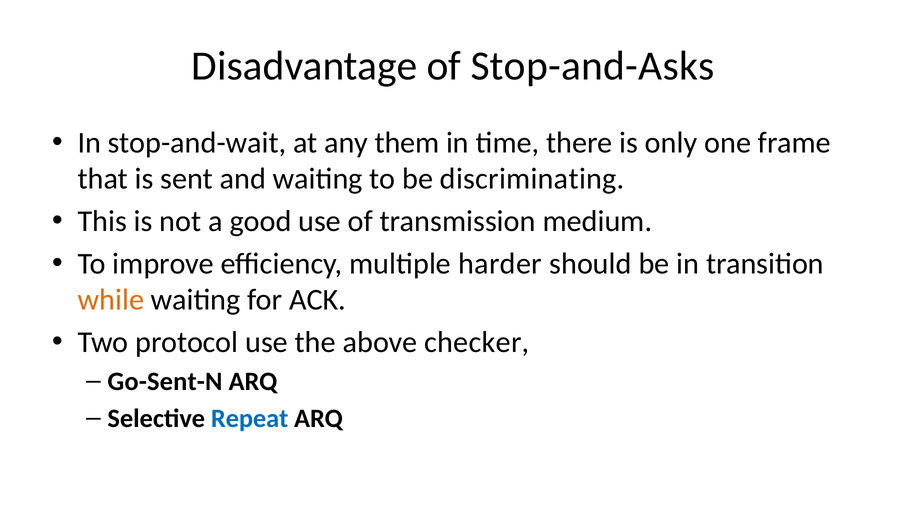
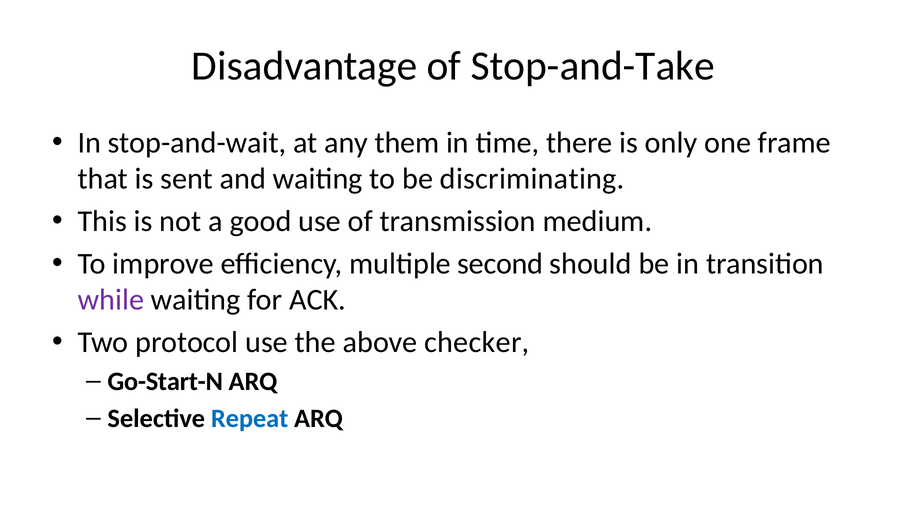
Stop-and-Asks: Stop-and-Asks -> Stop-and-Take
harder: harder -> second
while colour: orange -> purple
Go-Sent-N: Go-Sent-N -> Go-Start-N
